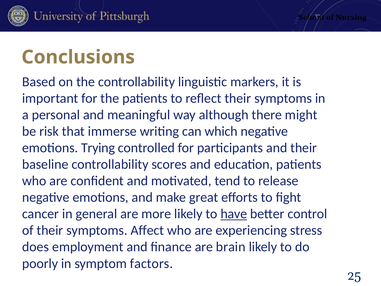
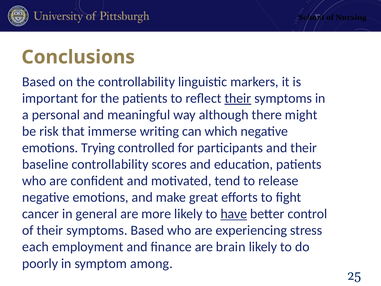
their at (238, 98) underline: none -> present
symptoms Affect: Affect -> Based
does: does -> each
factors: factors -> among
